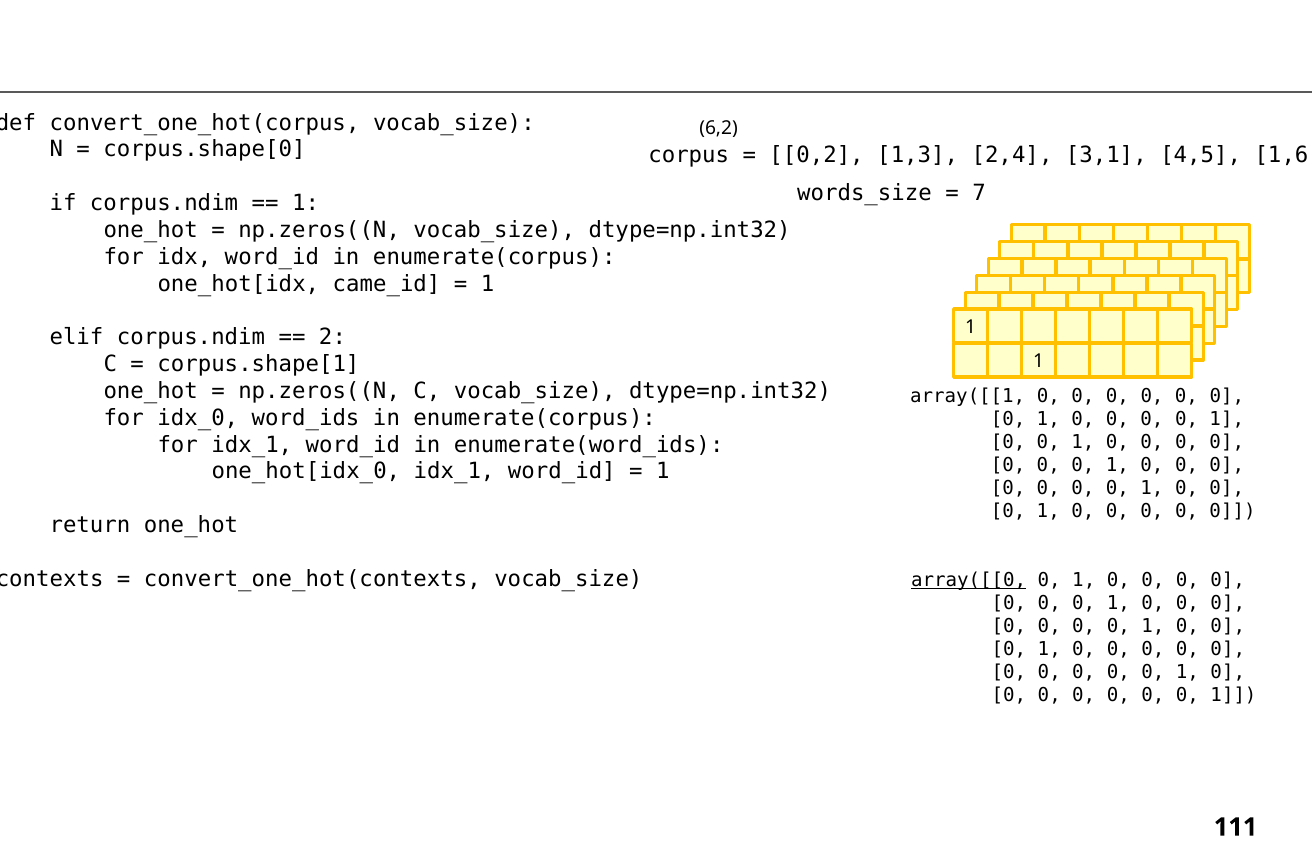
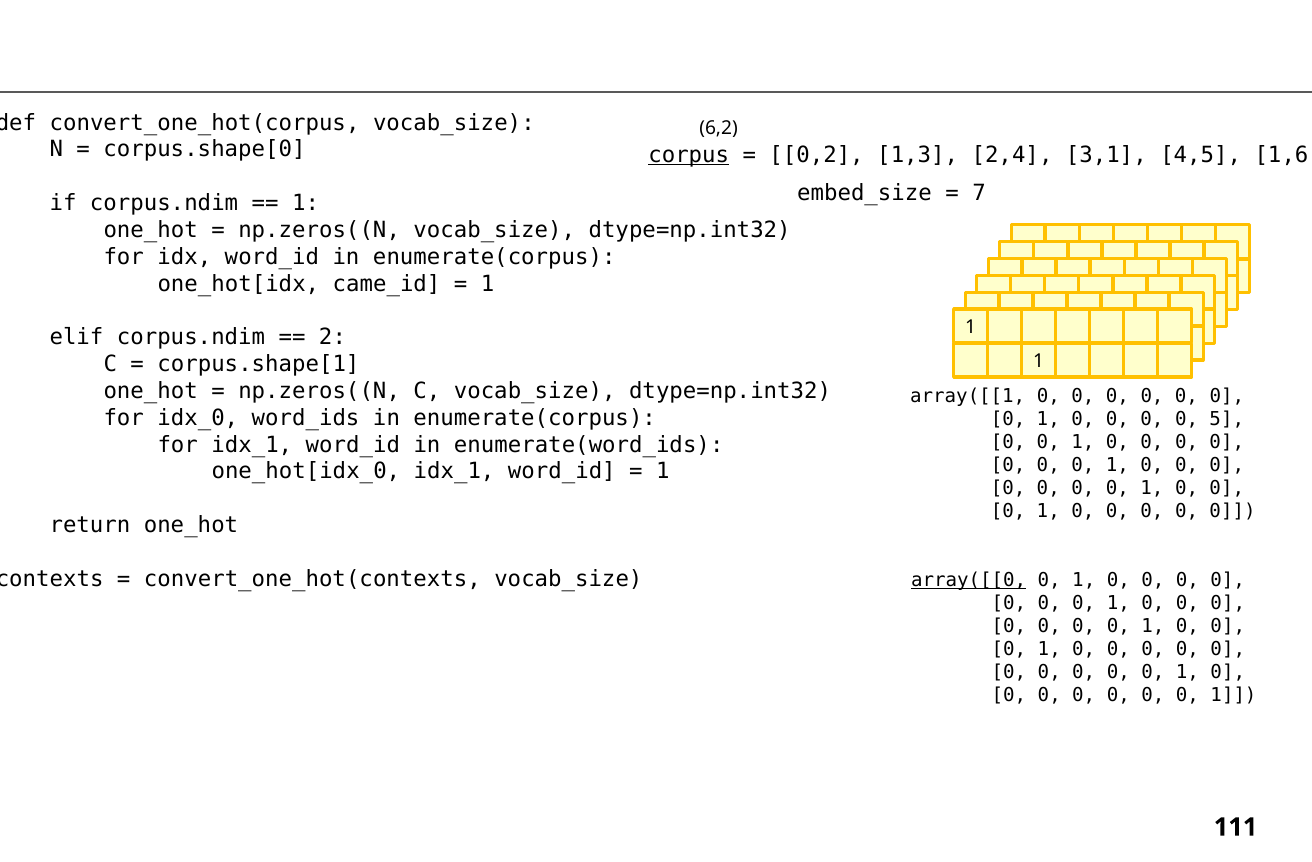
corpus underline: none -> present
words_size: words_size -> embed_size
1 at (1227, 419): 1 -> 5
